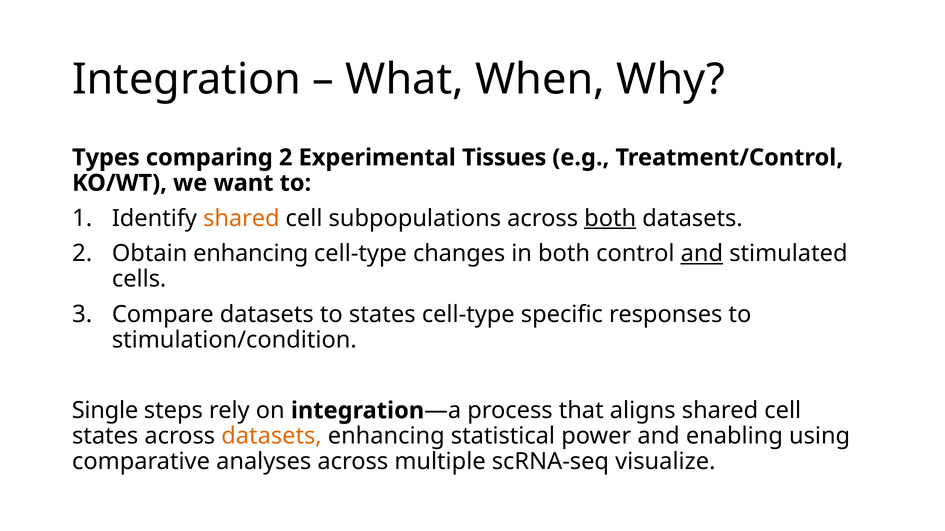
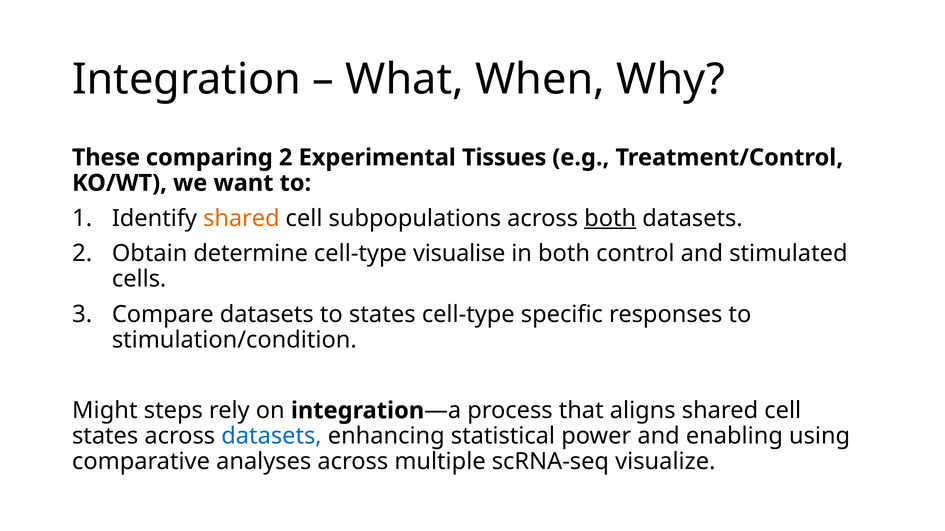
Types: Types -> These
Obtain enhancing: enhancing -> determine
changes: changes -> visualise
and at (702, 254) underline: present -> none
Single: Single -> Might
datasets at (272, 436) colour: orange -> blue
